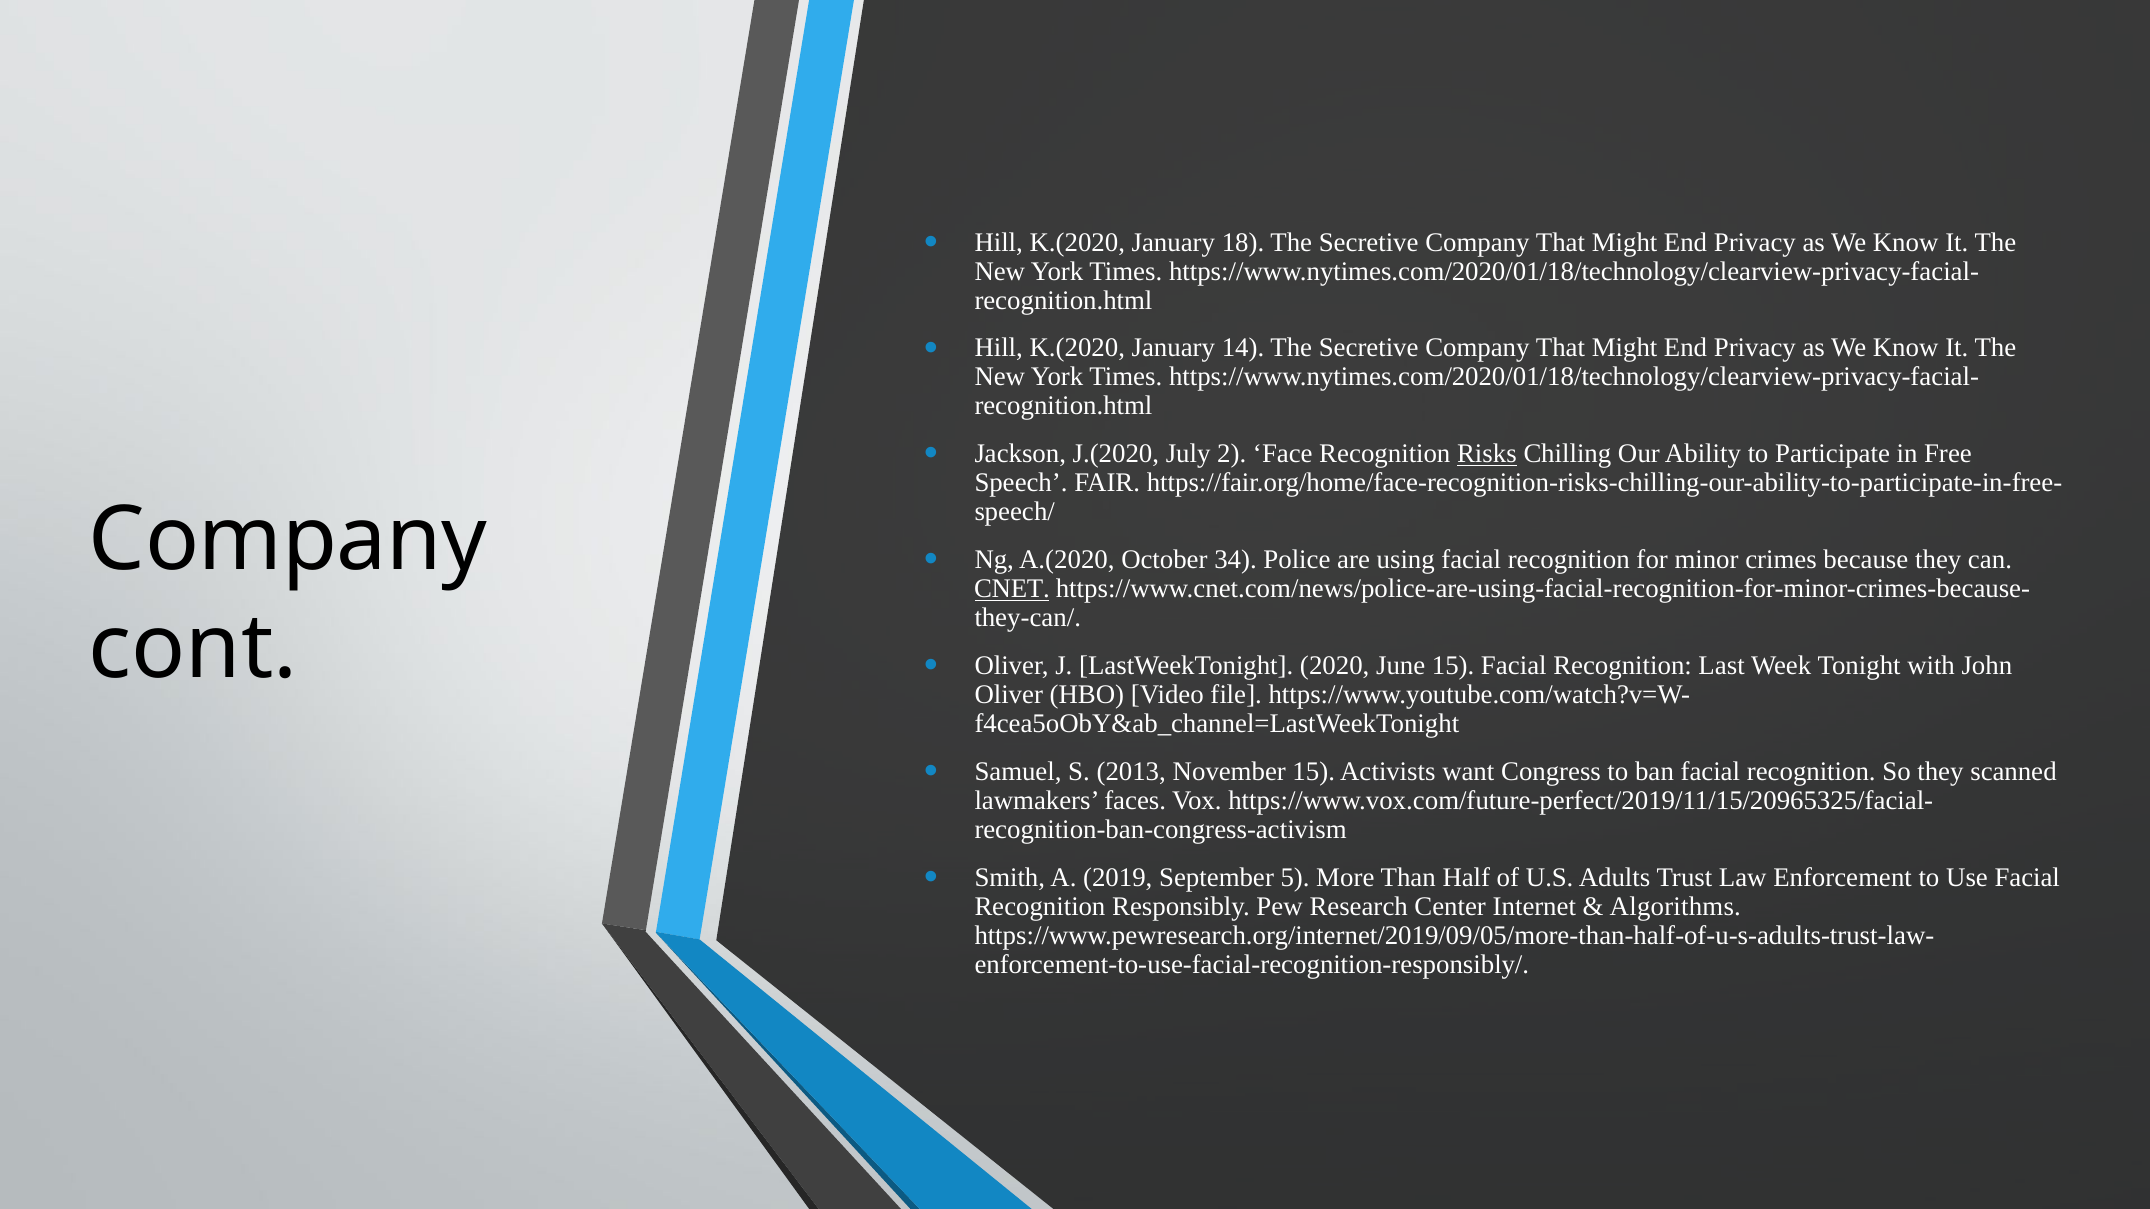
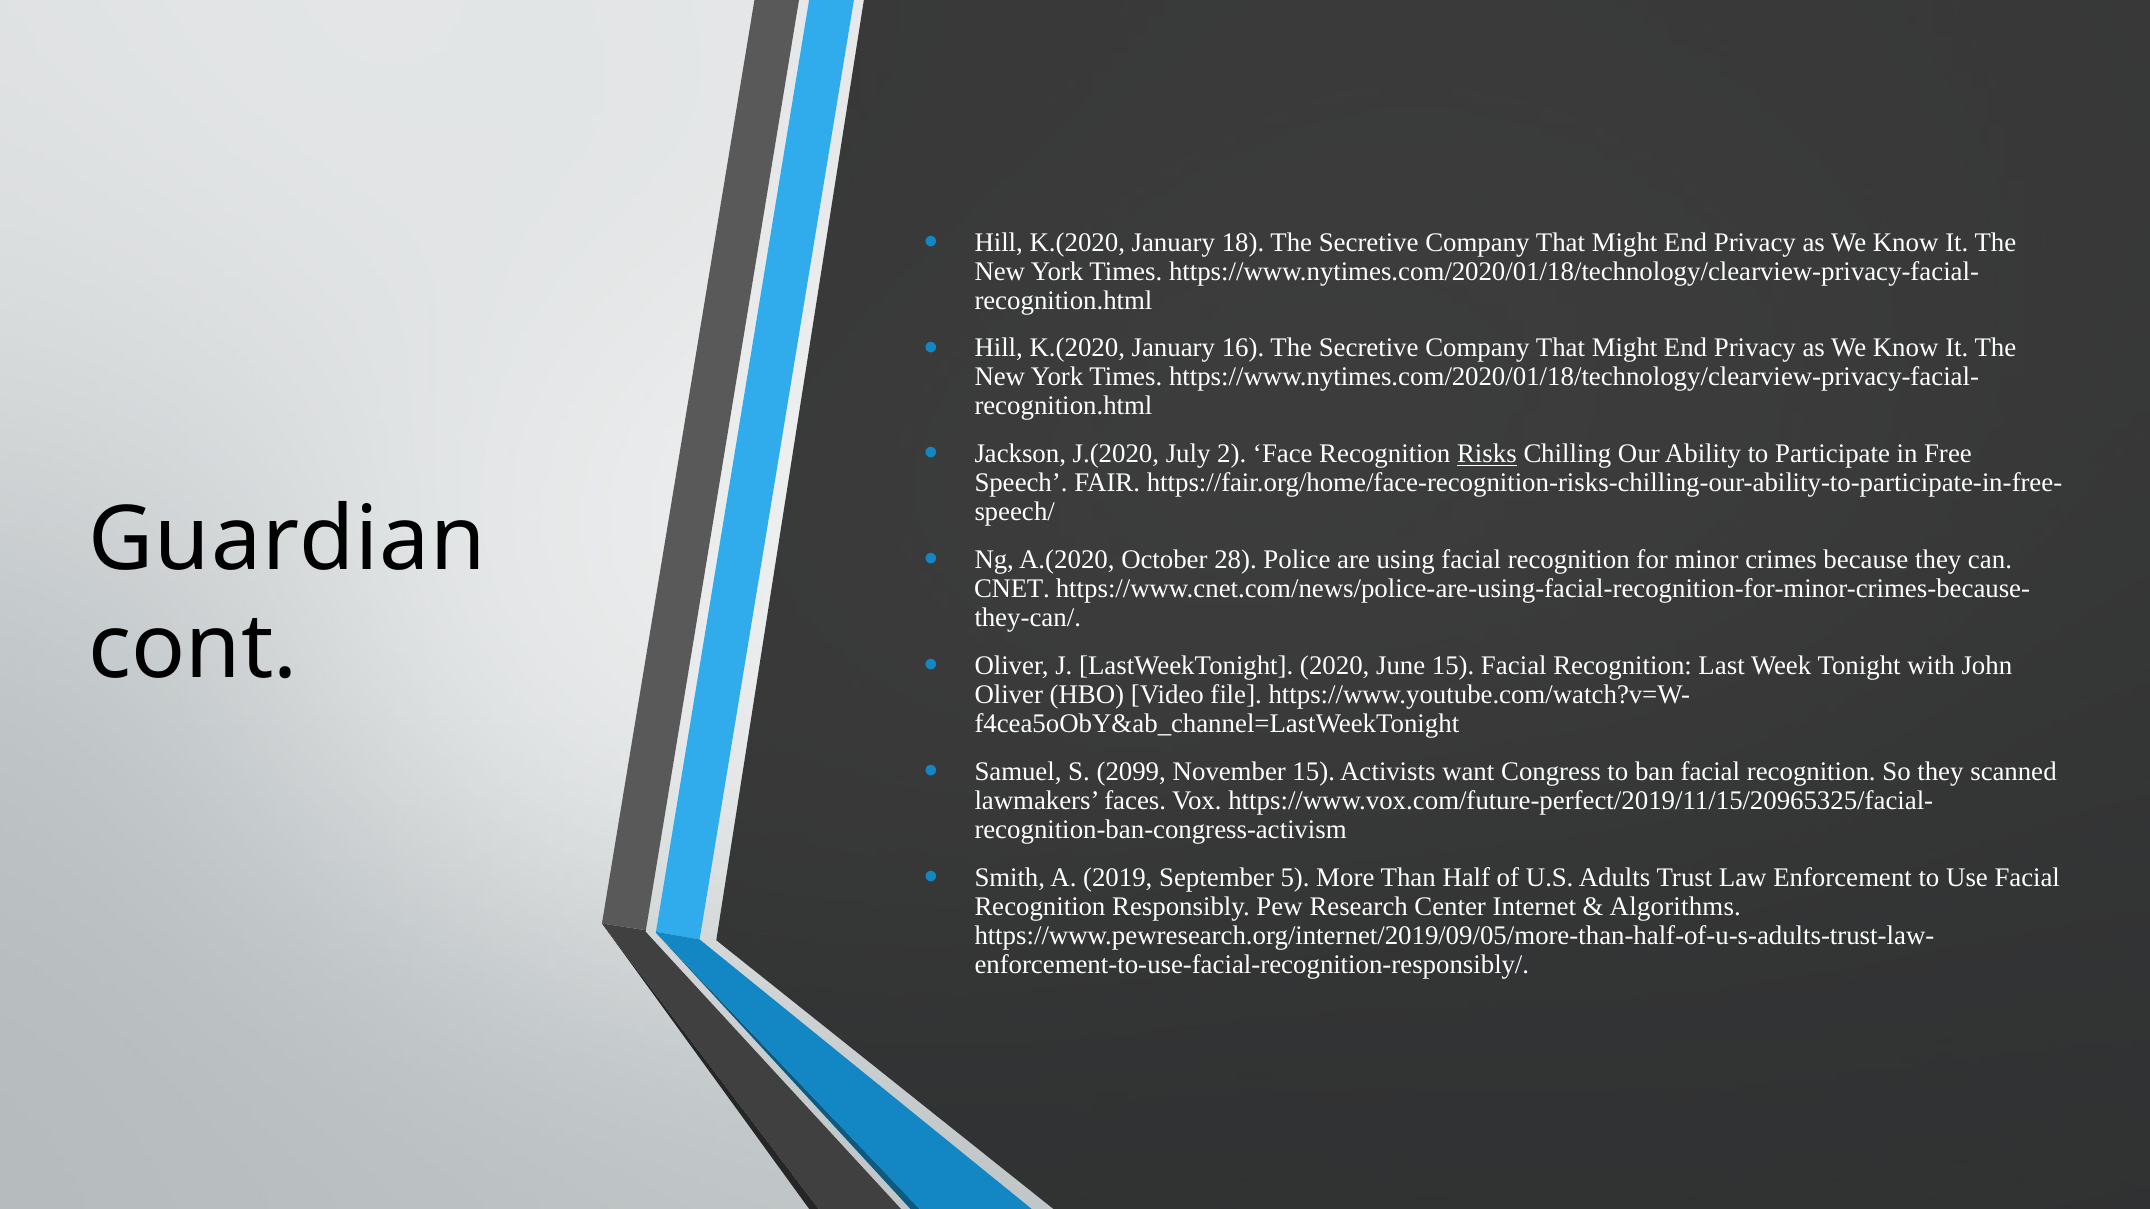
14: 14 -> 16
Company at (288, 540): Company -> Guardian
34: 34 -> 28
CNET underline: present -> none
2013: 2013 -> 2099
